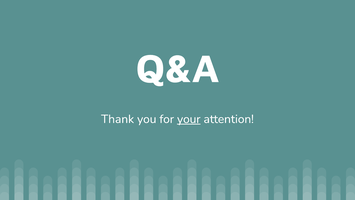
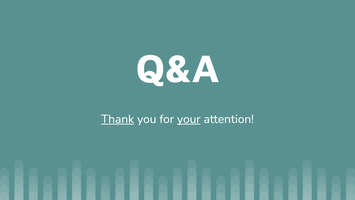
Thank underline: none -> present
